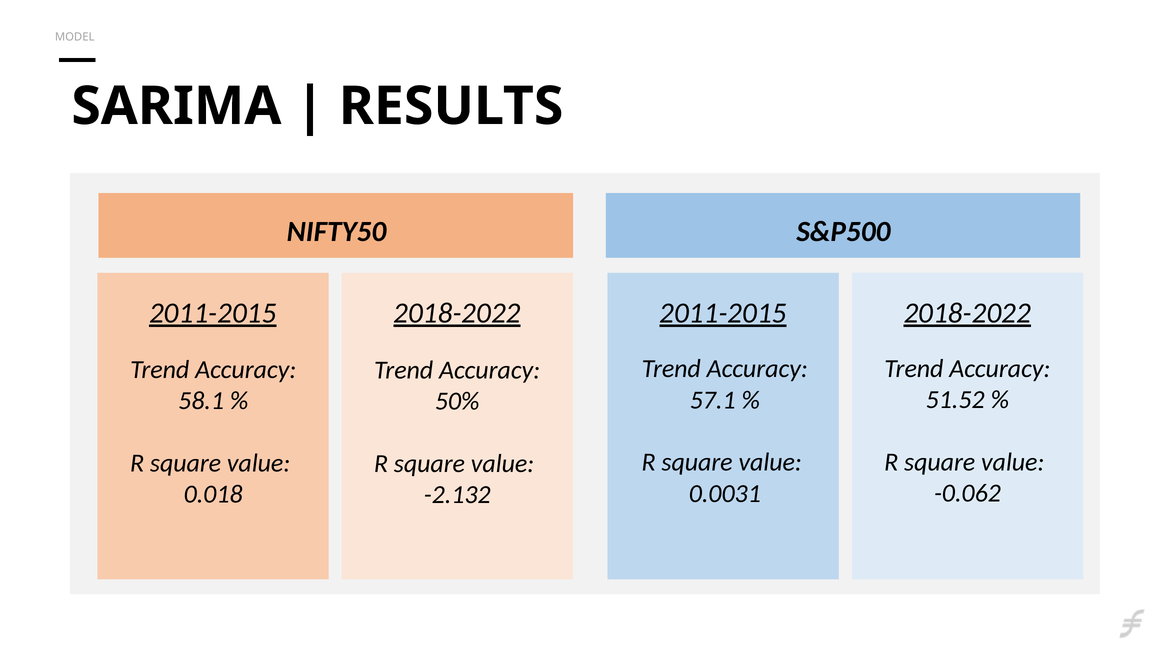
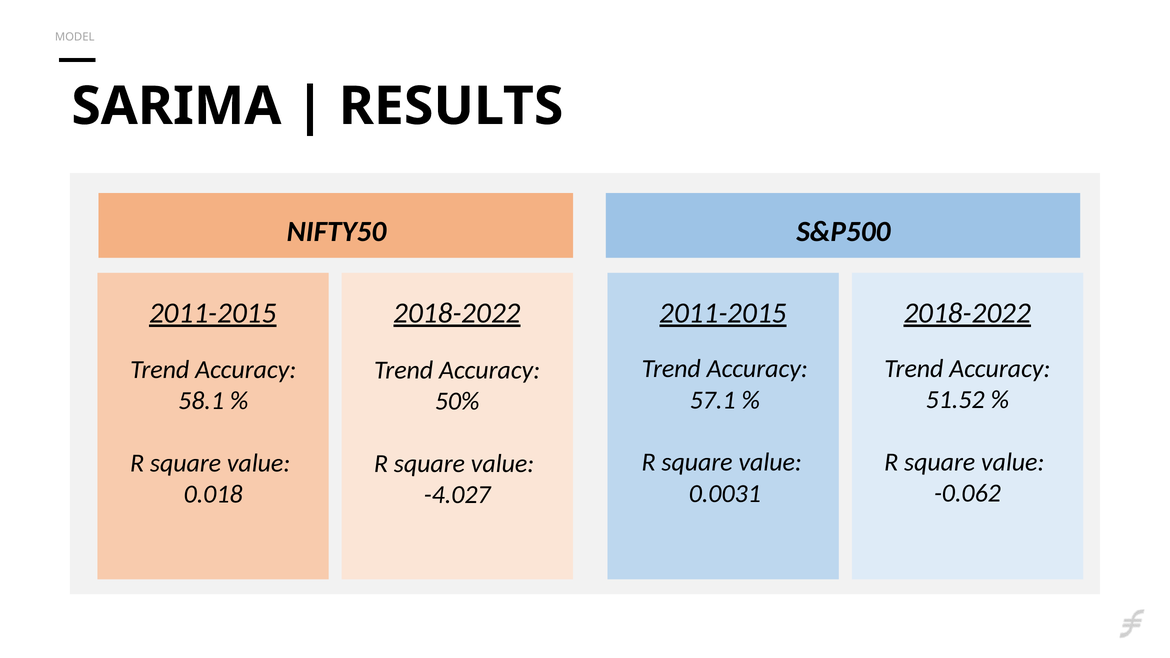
-2.132: -2.132 -> -4.027
